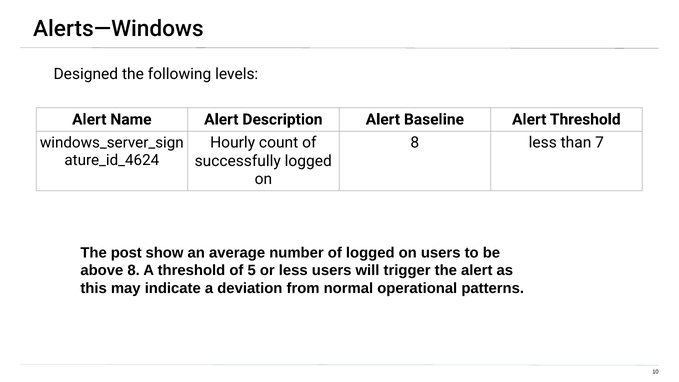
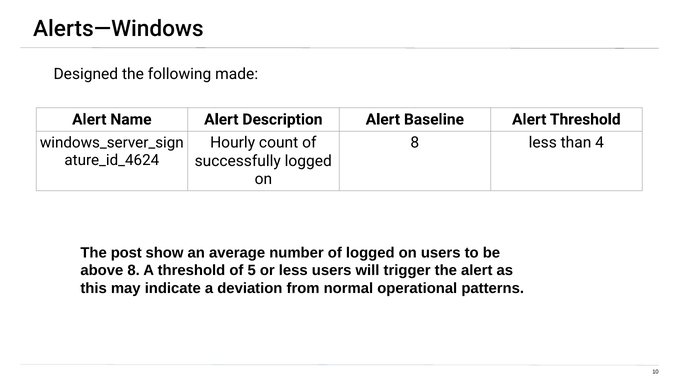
levels: levels -> made
7: 7 -> 4
